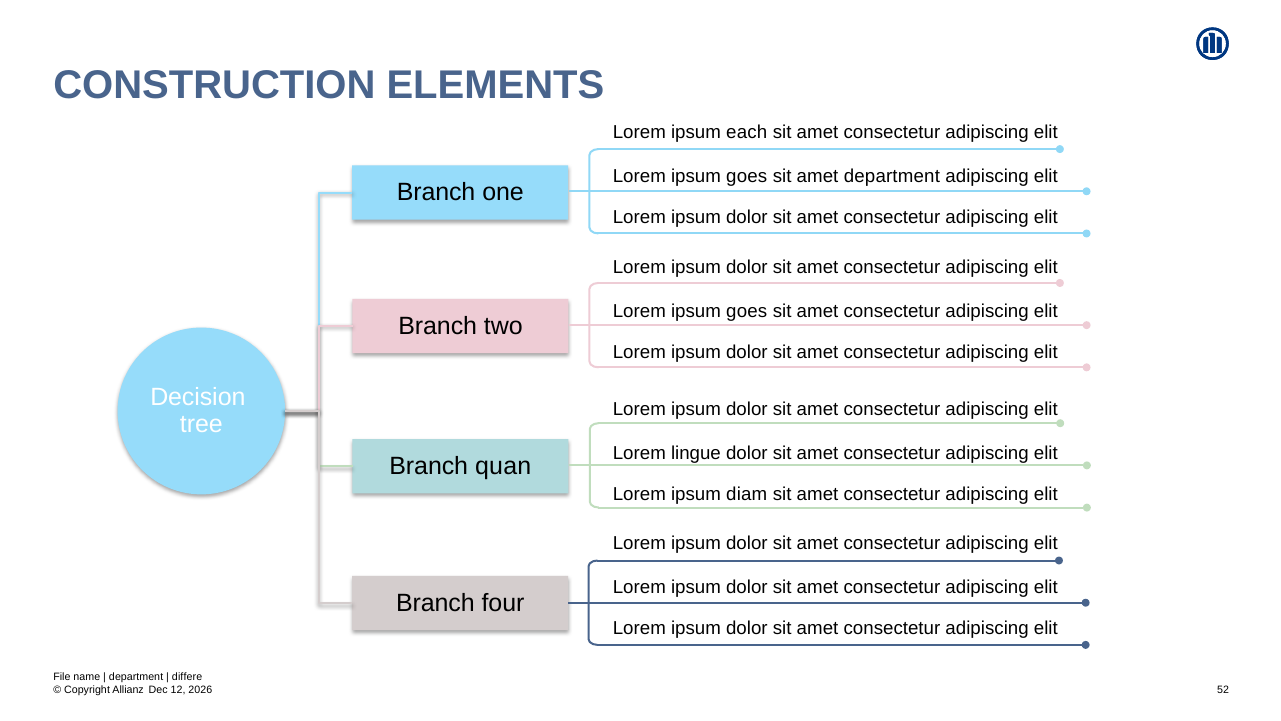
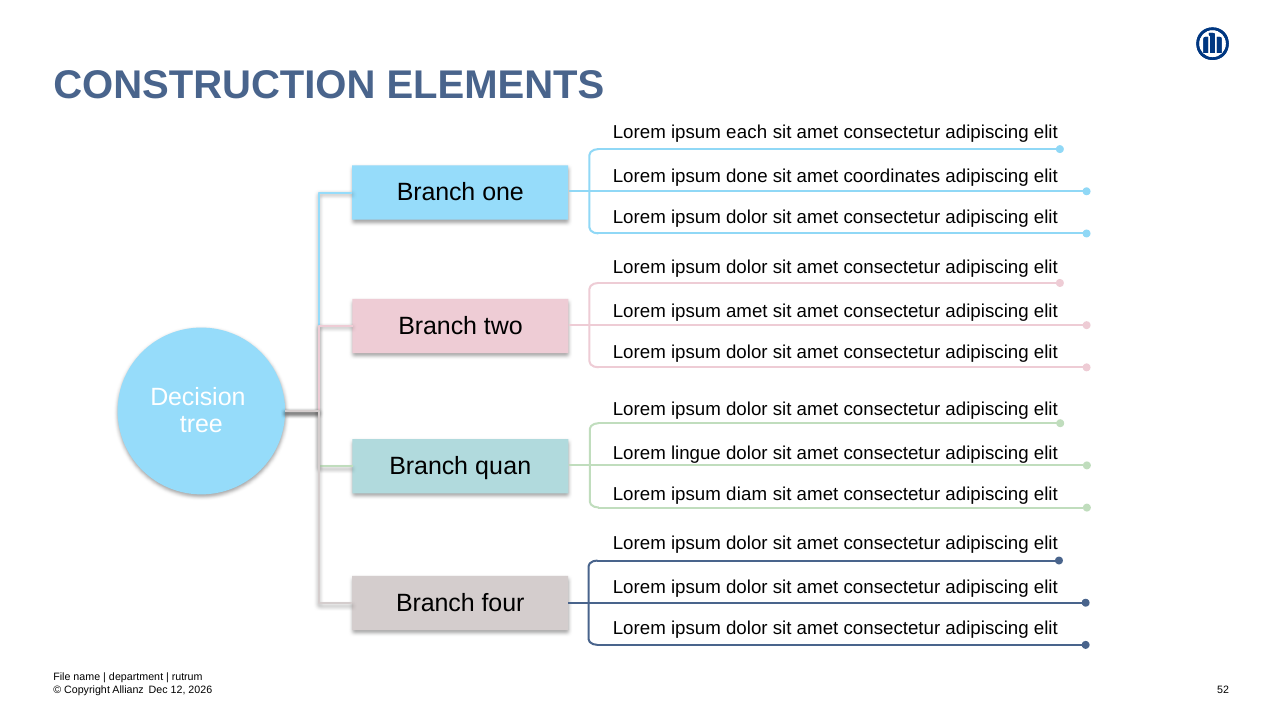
goes at (747, 177): goes -> done
amet department: department -> coordinates
goes at (747, 311): goes -> amet
differe: differe -> rutrum
